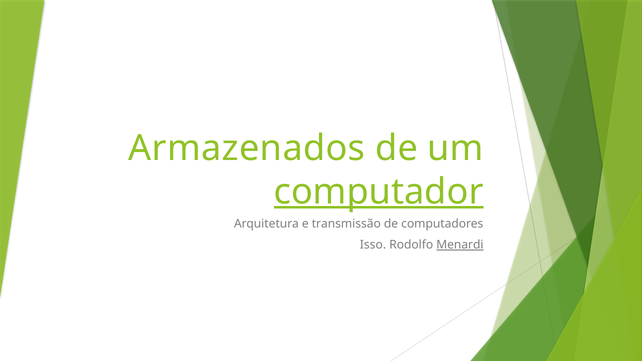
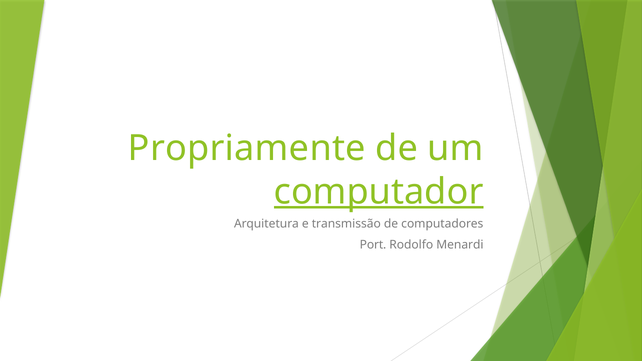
Armazenados: Armazenados -> Propriamente
Isso: Isso -> Port
Menardi underline: present -> none
